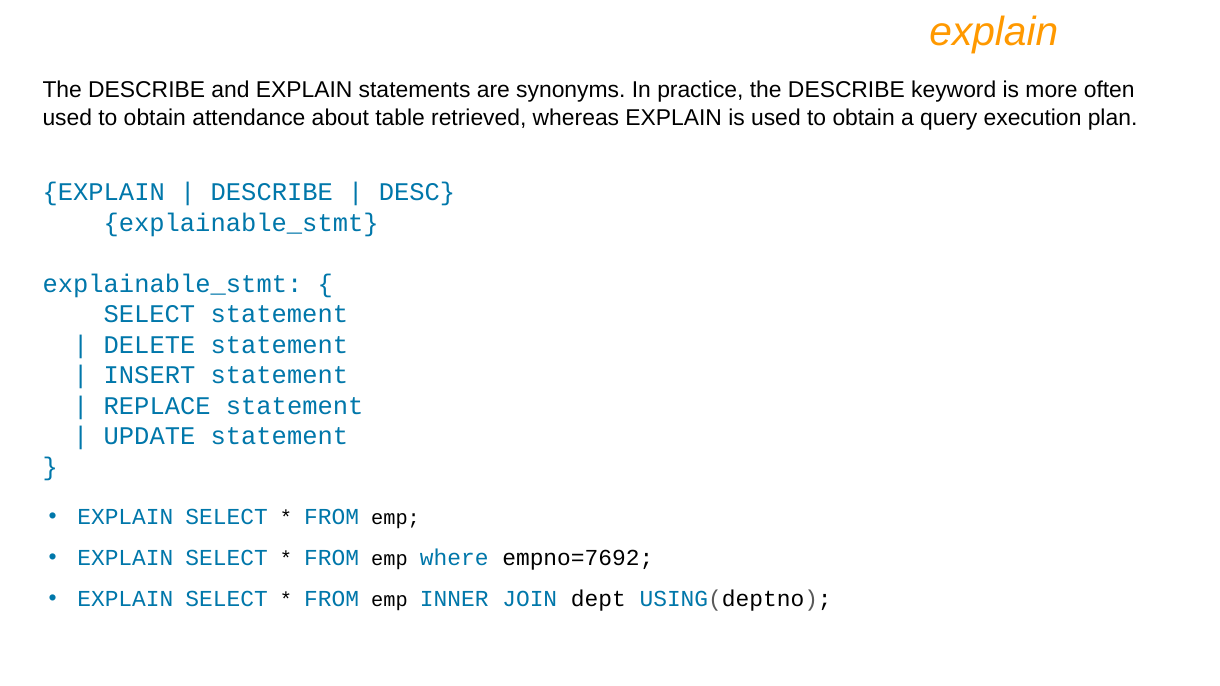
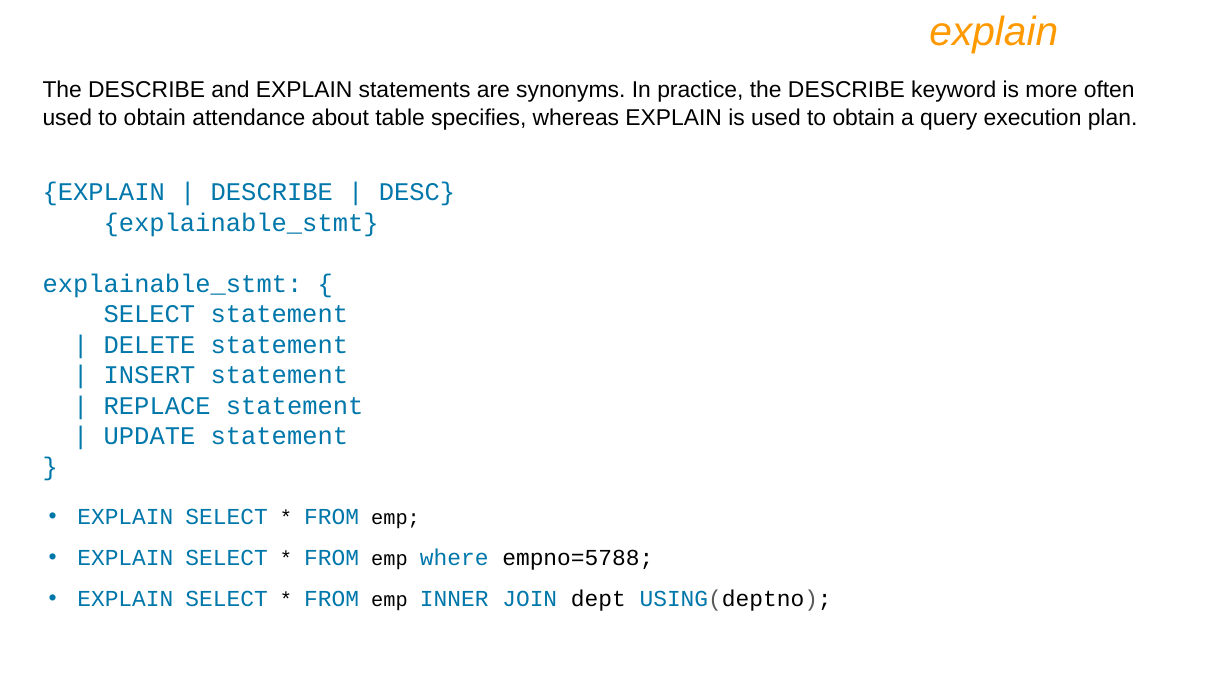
retrieved: retrieved -> specifies
empno=7692: empno=7692 -> empno=5788
